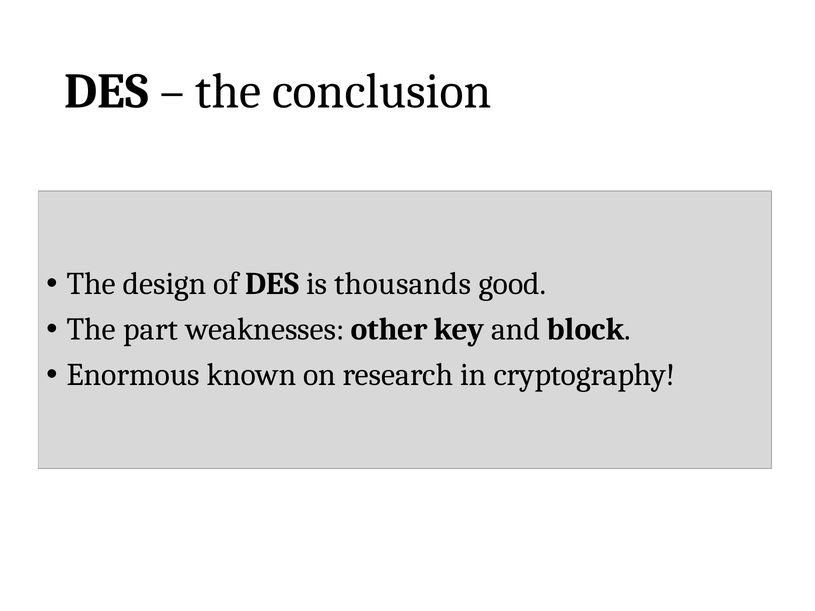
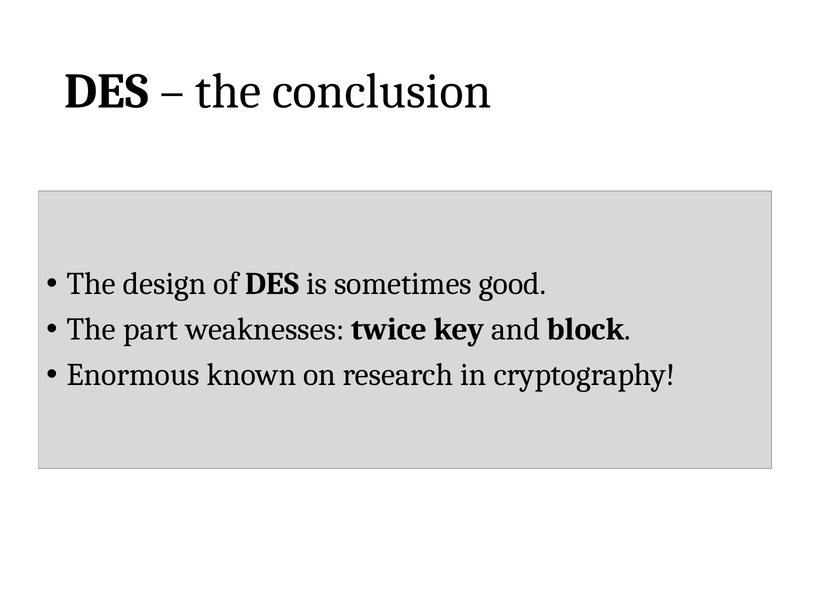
thousands: thousands -> sometimes
other: other -> twice
